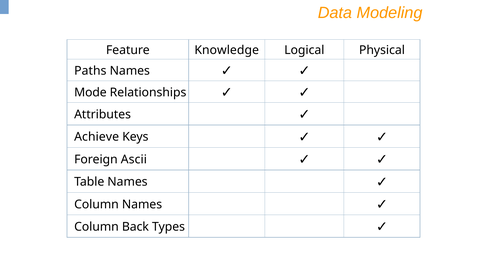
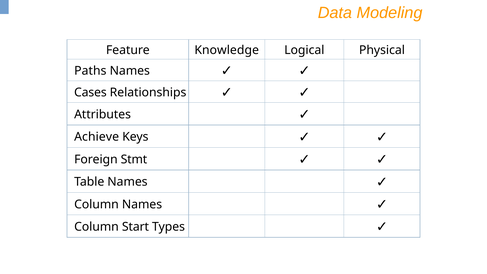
Mode: Mode -> Cases
Ascii: Ascii -> Stmt
Back: Back -> Start
